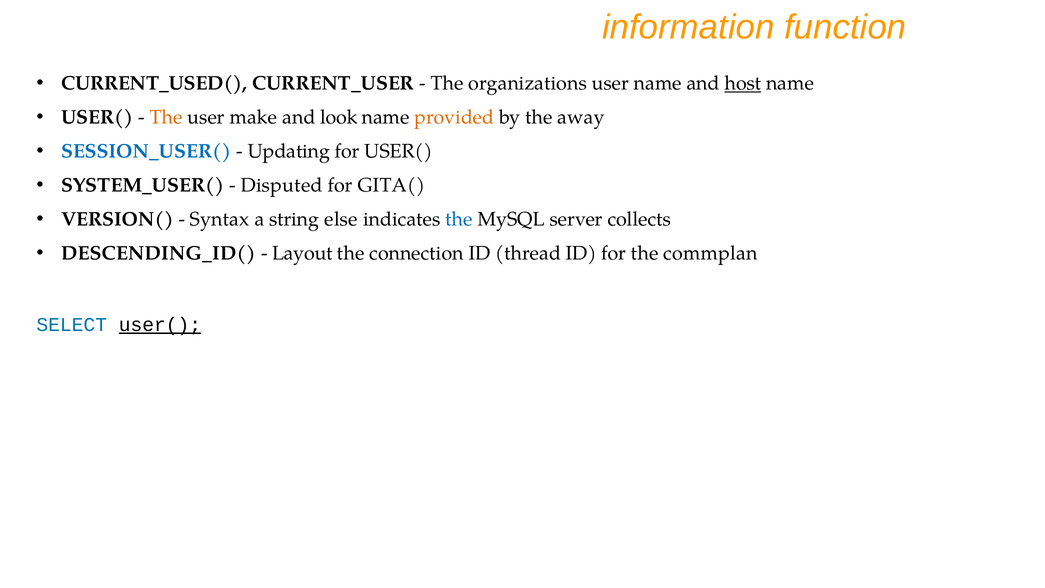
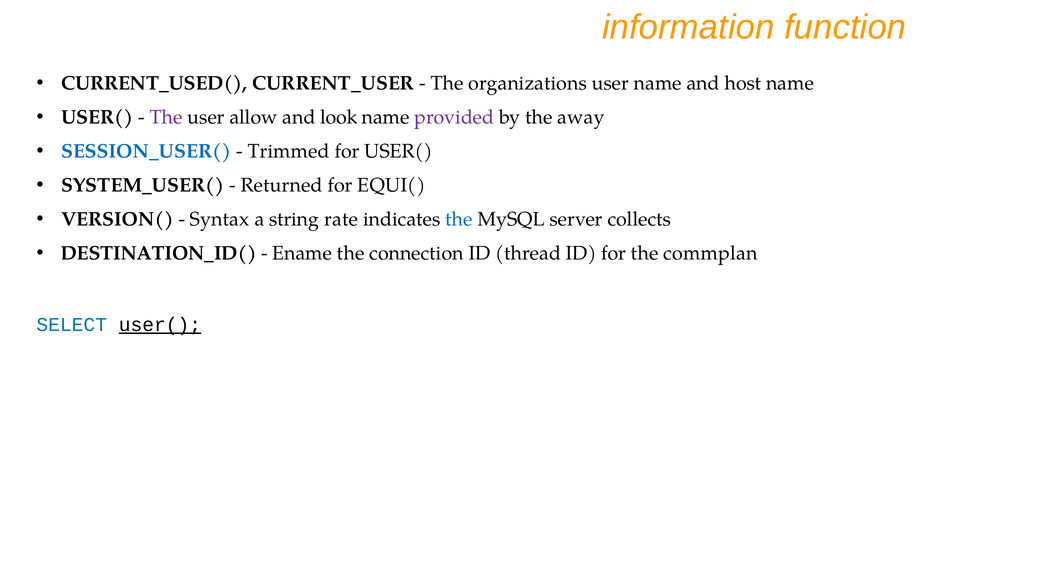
host underline: present -> none
The at (166, 117) colour: orange -> purple
make: make -> allow
provided colour: orange -> purple
Updating: Updating -> Trimmed
Disputed: Disputed -> Returned
GITA(: GITA( -> EQUI(
else: else -> rate
DESCENDING_ID(: DESCENDING_ID( -> DESTINATION_ID(
Layout: Layout -> Ename
